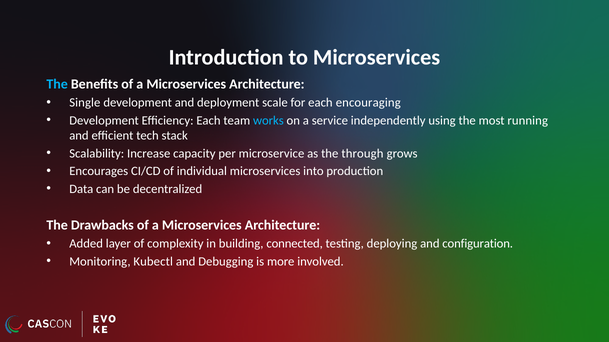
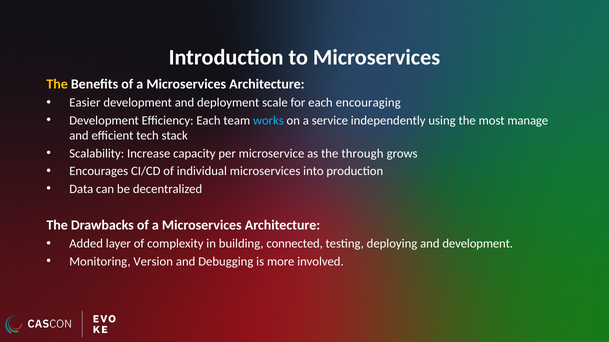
The at (57, 84) colour: light blue -> yellow
Single: Single -> Easier
running: running -> manage
and configuration: configuration -> development
Kubectl: Kubectl -> Version
